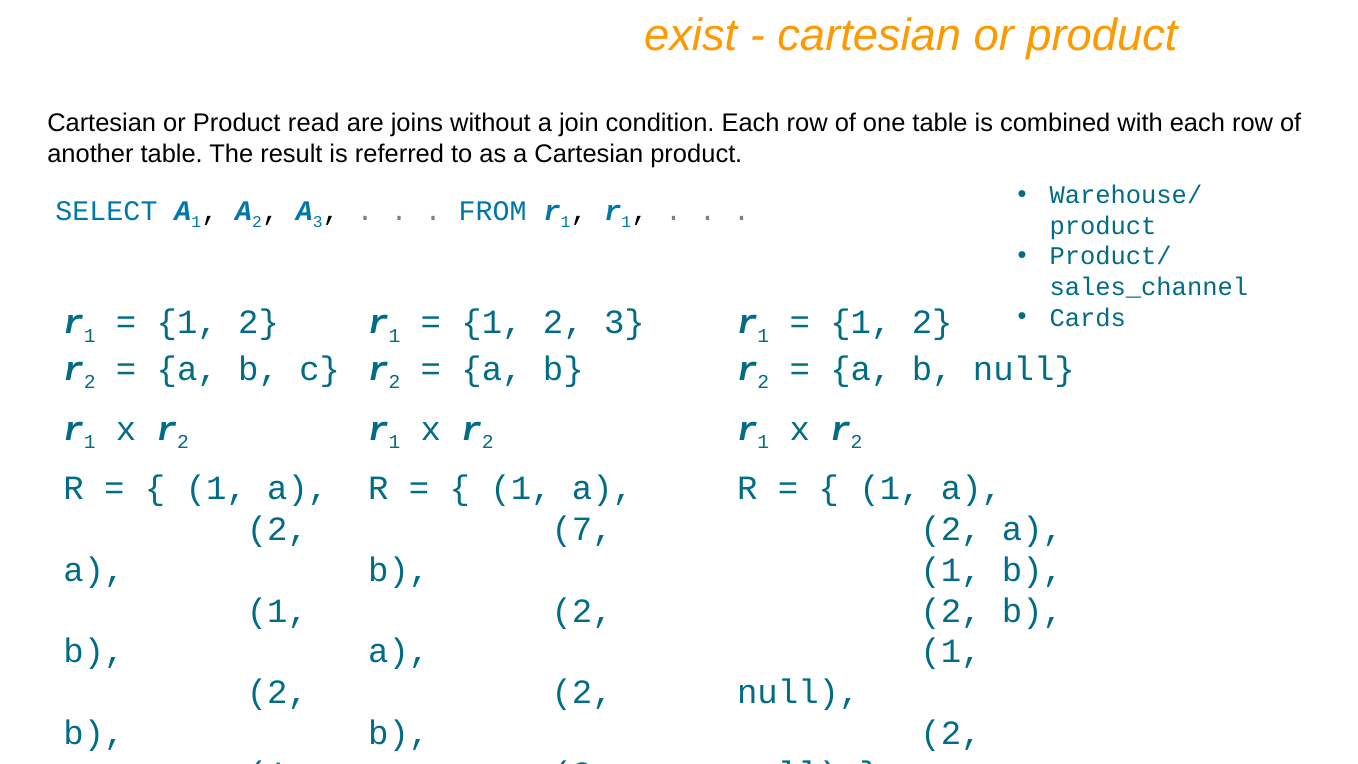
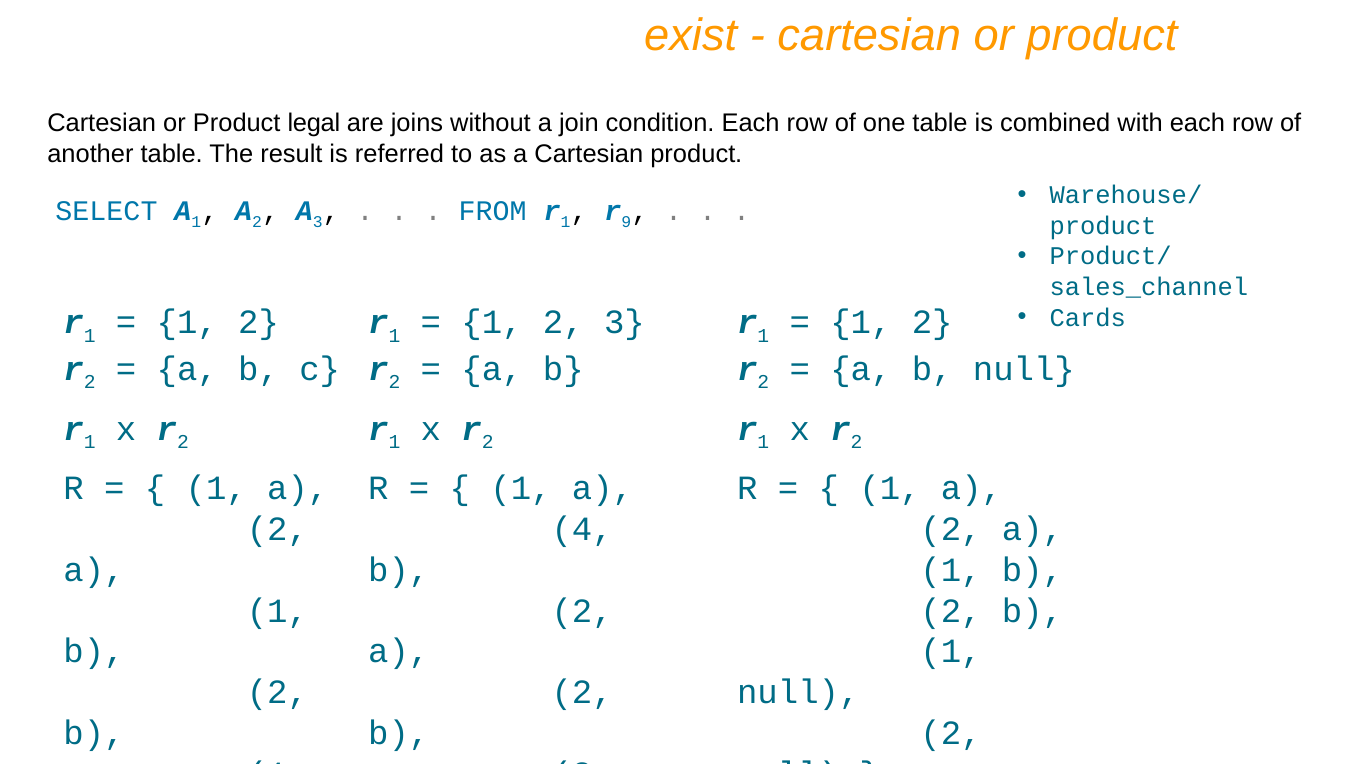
read: read -> legal
1 at (626, 222): 1 -> 9
7 at (582, 529): 7 -> 4
